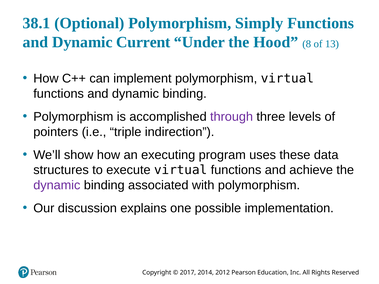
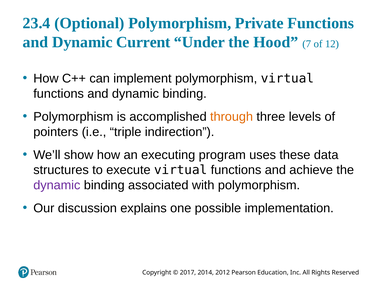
38.1: 38.1 -> 23.4
Simply: Simply -> Private
8: 8 -> 7
13: 13 -> 12
through colour: purple -> orange
